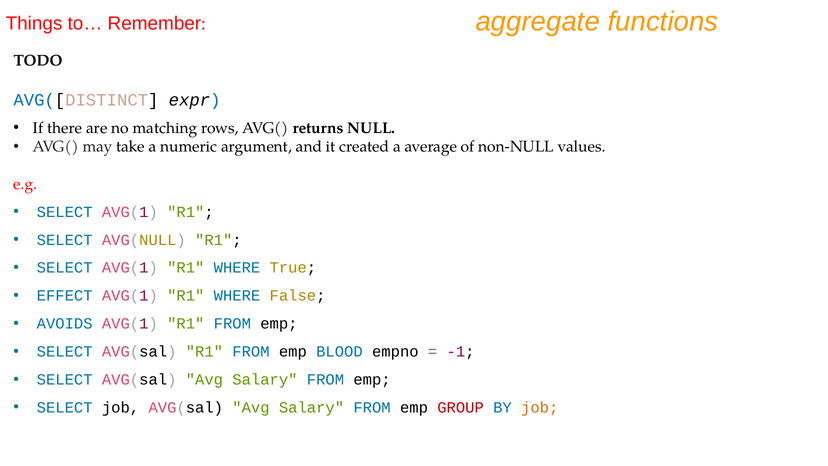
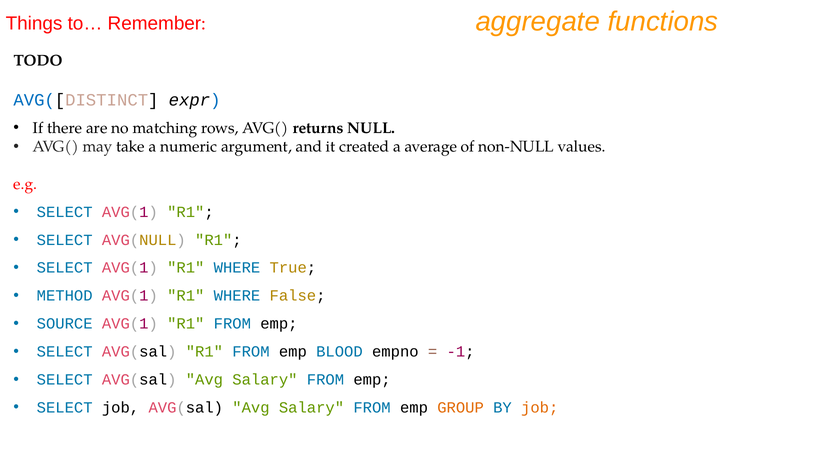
EFFECT: EFFECT -> METHOD
AVOIDS: AVOIDS -> SOURCE
GROUP colour: red -> orange
